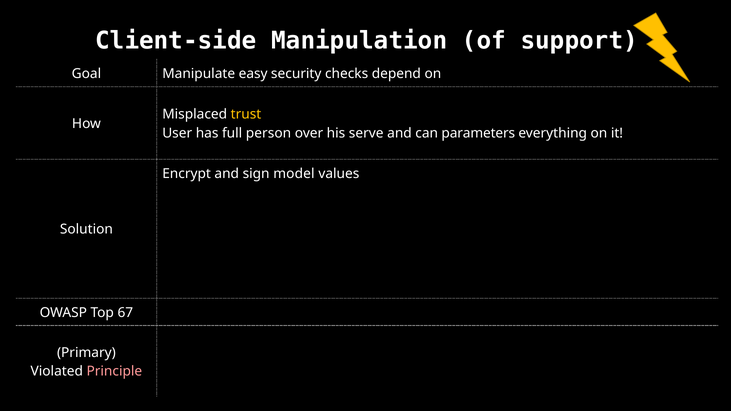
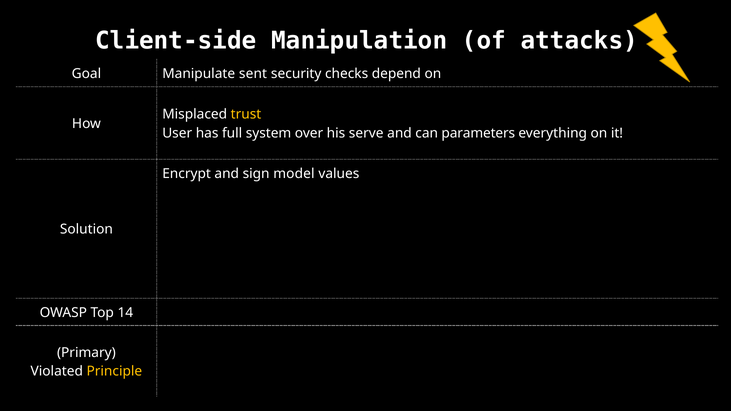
support: support -> attacks
easy: easy -> sent
person: person -> system
67: 67 -> 14
Principle colour: pink -> yellow
